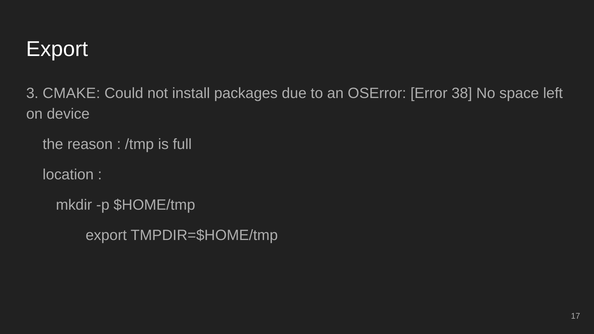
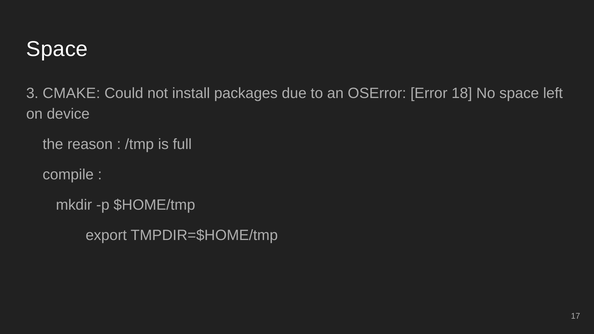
Export at (57, 49): Export -> Space
38: 38 -> 18
location: location -> compile
